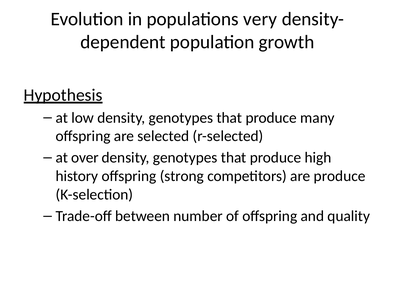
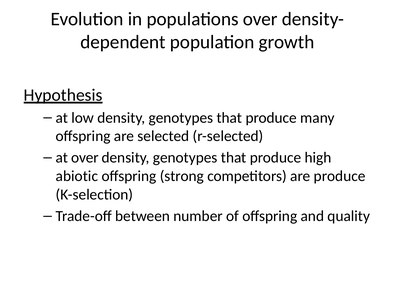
populations very: very -> over
history: history -> abiotic
